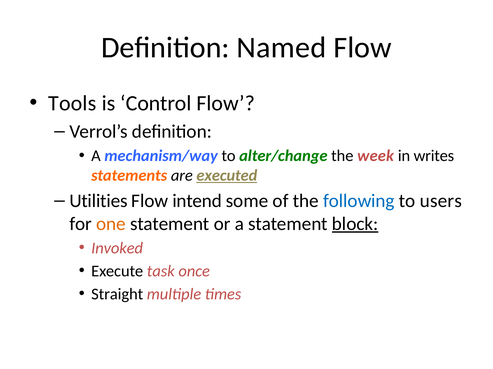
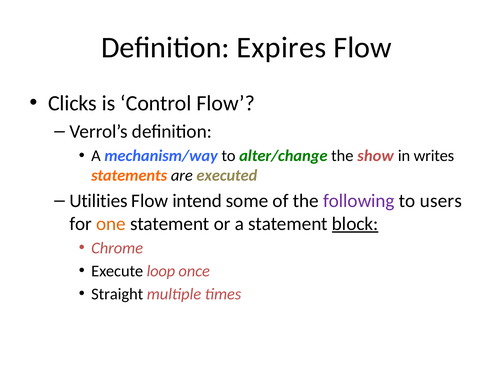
Named: Named -> Expires
Tools: Tools -> Clicks
week: week -> show
executed underline: present -> none
following colour: blue -> purple
Invoked: Invoked -> Chrome
task: task -> loop
